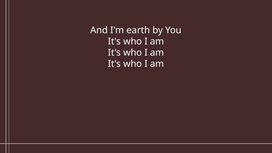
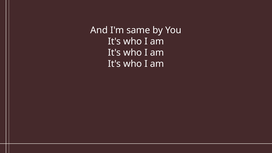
earth: earth -> same
